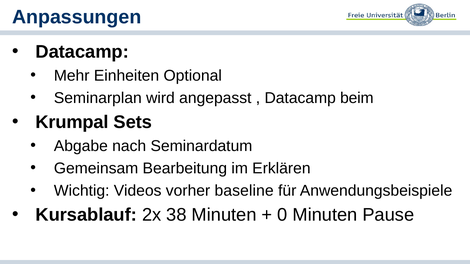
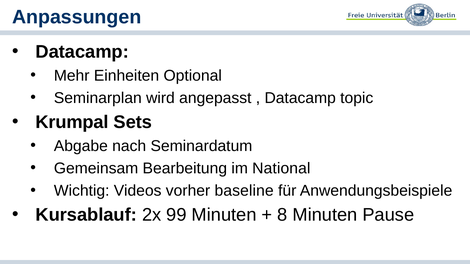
beim: beim -> topic
Erklären: Erklären -> National
38: 38 -> 99
0: 0 -> 8
